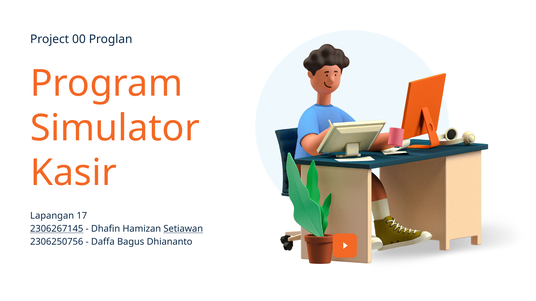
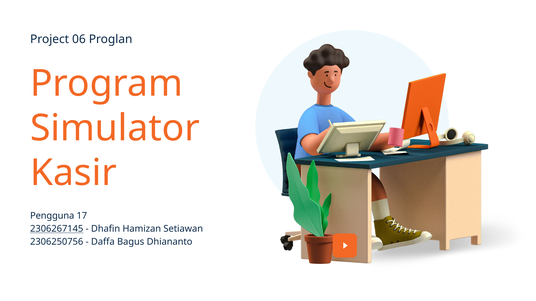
00: 00 -> 06
Lapangan: Lapangan -> Pengguna
Setiawan underline: present -> none
